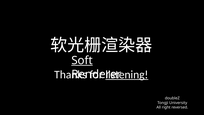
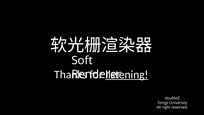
Soft underline: present -> none
